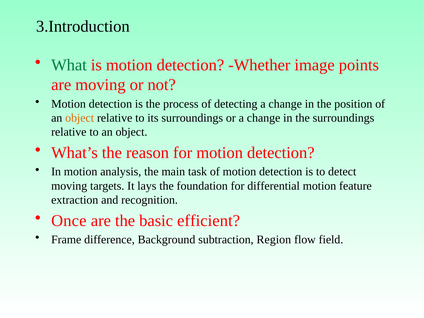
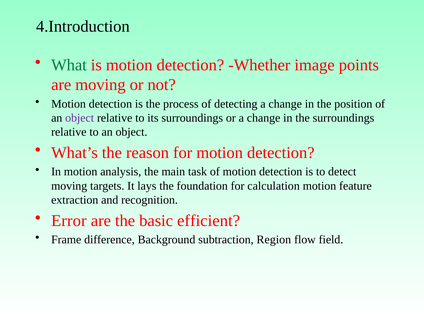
3.Introduction: 3.Introduction -> 4.Introduction
object at (80, 118) colour: orange -> purple
differential: differential -> calculation
Once: Once -> Error
